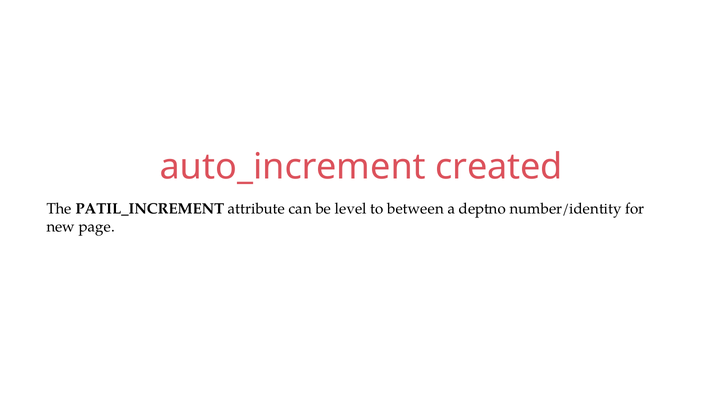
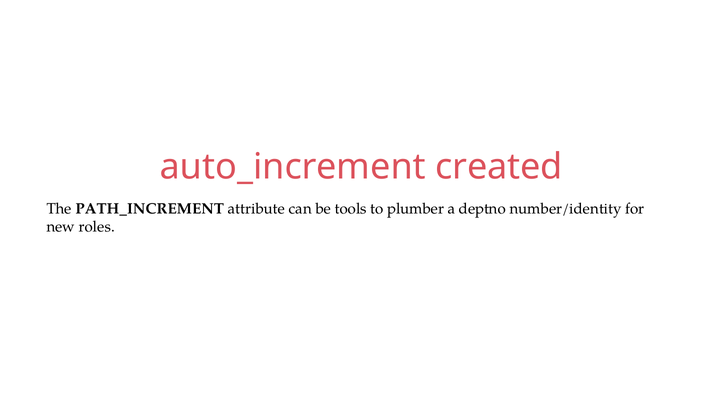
PATIL_INCREMENT: PATIL_INCREMENT -> PATH_INCREMENT
level: level -> tools
between: between -> plumber
page: page -> roles
